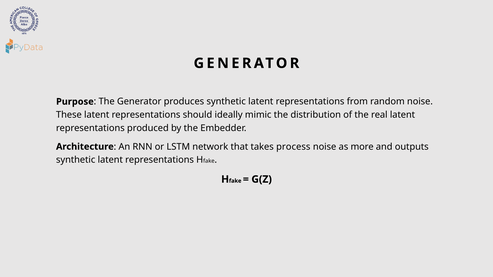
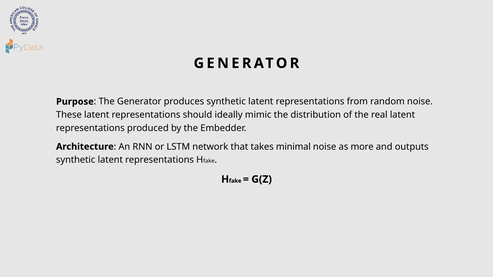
process: process -> minimal
